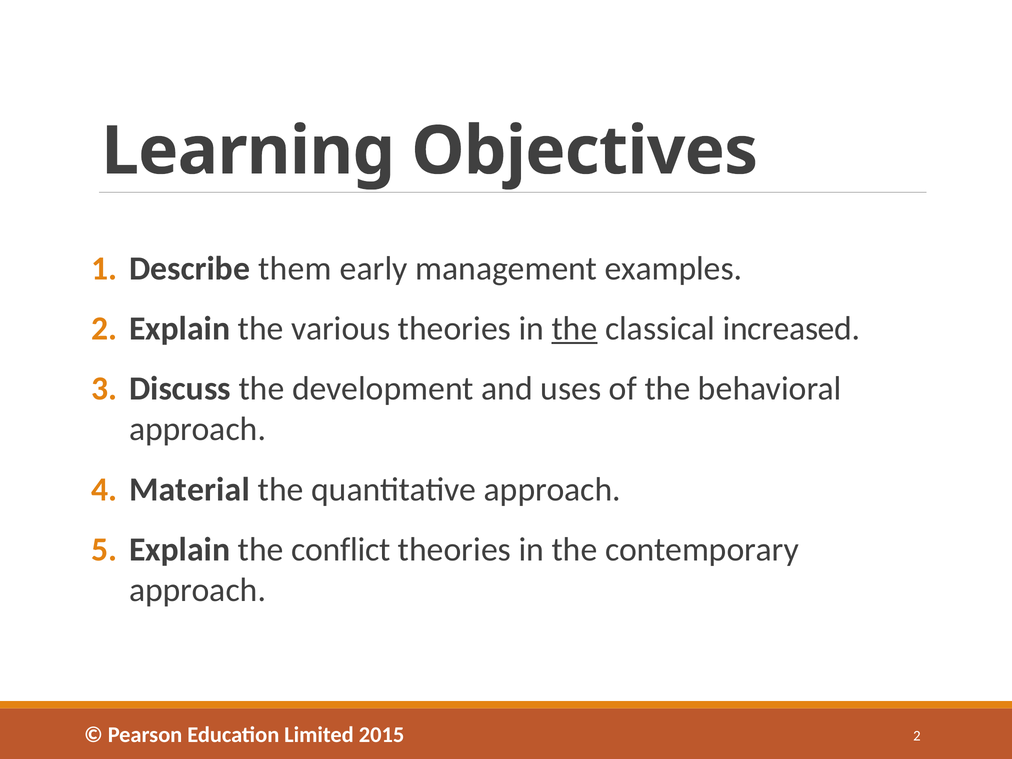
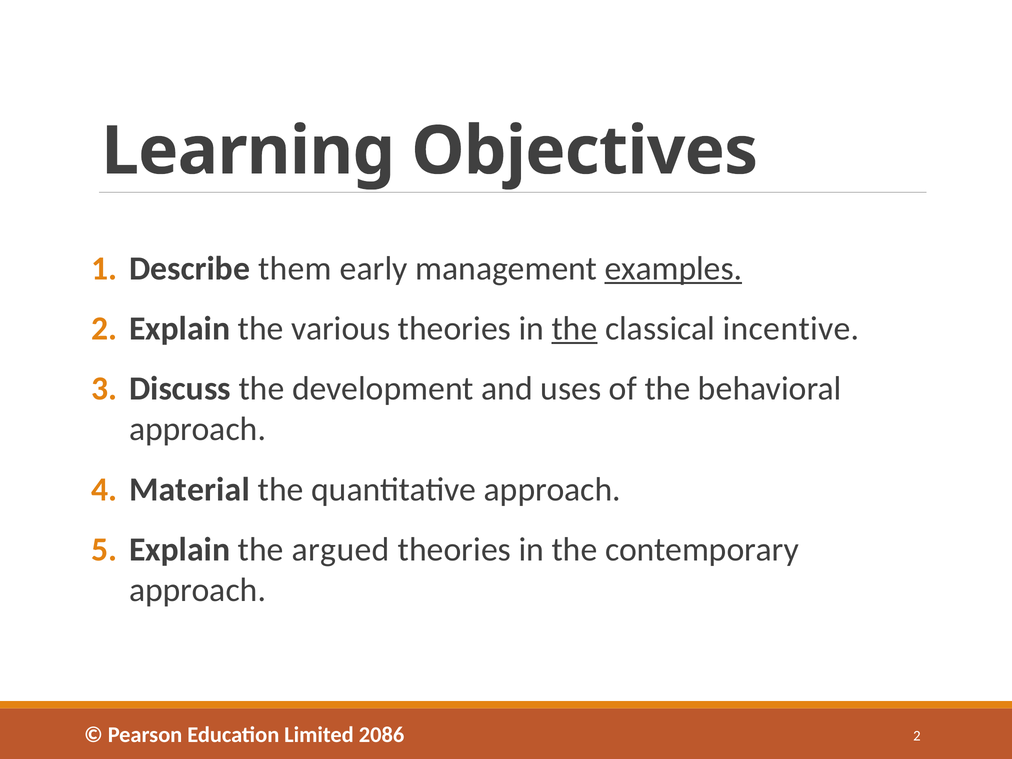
examples underline: none -> present
increased: increased -> incentive
conflict: conflict -> argued
2015: 2015 -> 2086
